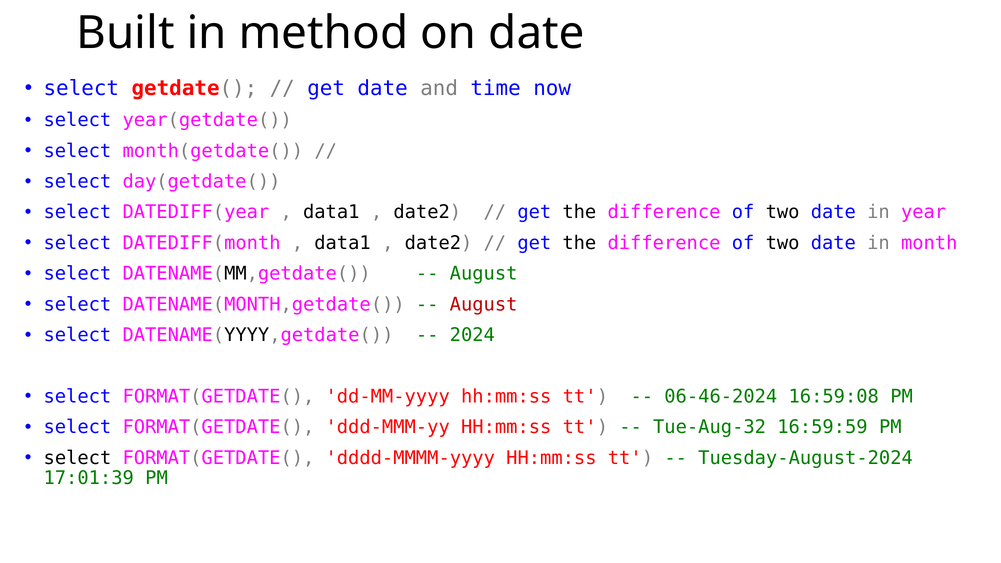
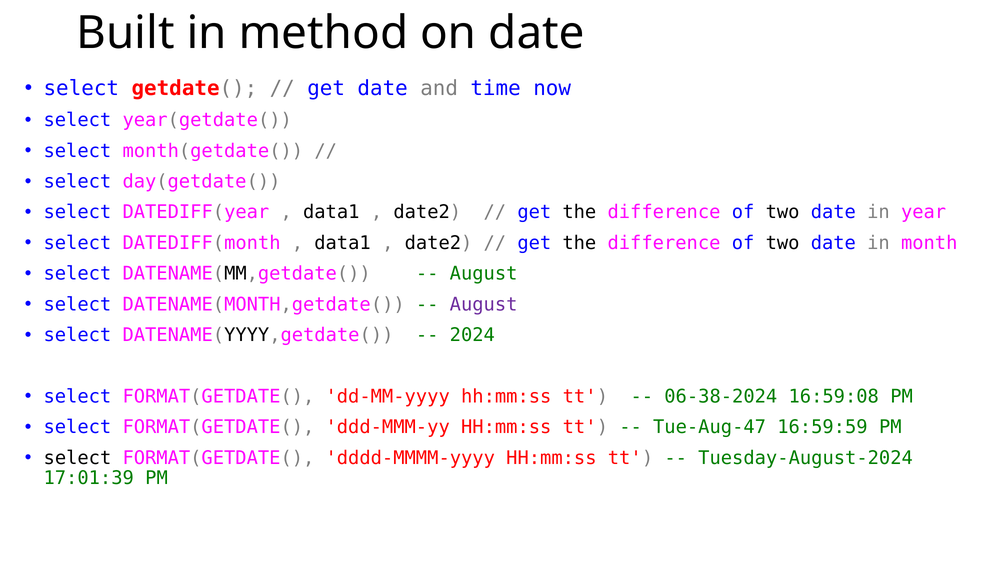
August at (484, 304) colour: red -> purple
06-46-2024: 06-46-2024 -> 06-38-2024
Tue-Aug-32: Tue-Aug-32 -> Tue-Aug-47
